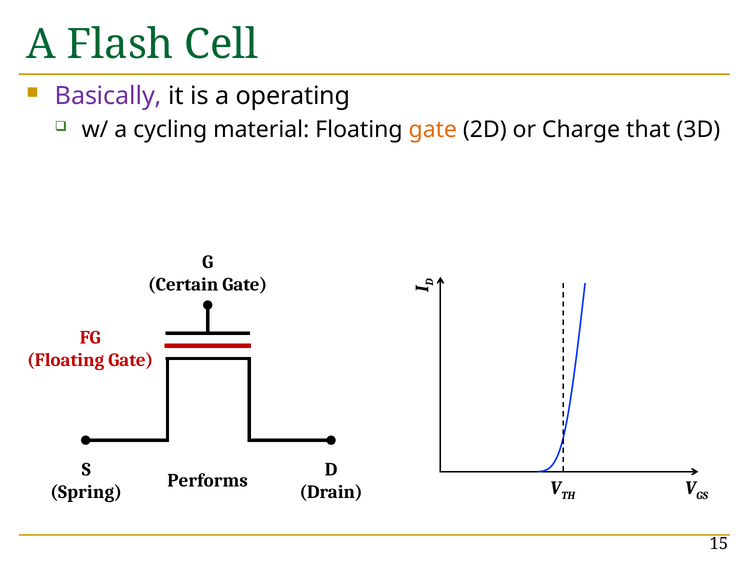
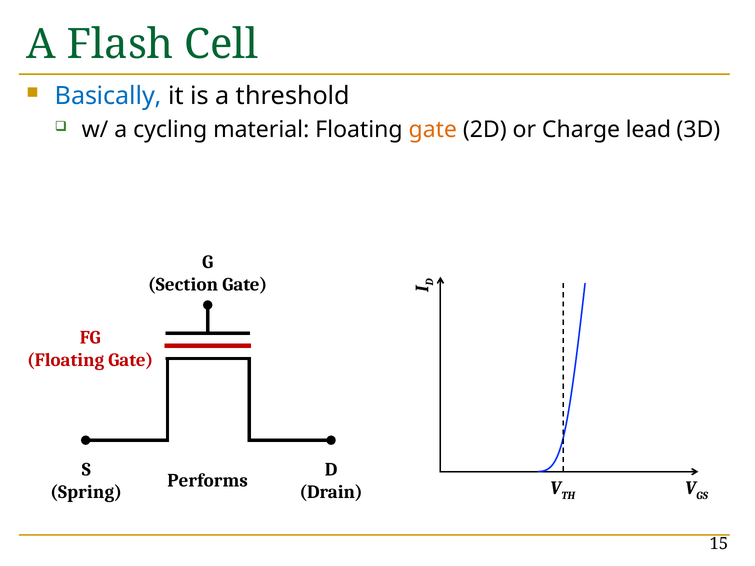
Basically colour: purple -> blue
operating: operating -> threshold
that: that -> lead
Certain: Certain -> Section
